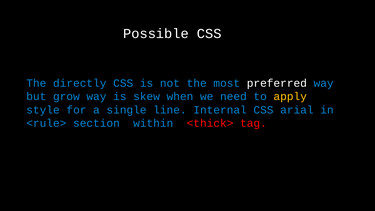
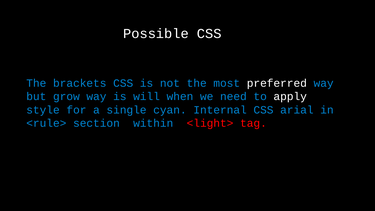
directly: directly -> brackets
skew: skew -> will
apply colour: yellow -> white
line: line -> cyan
<thick>: <thick> -> <light>
